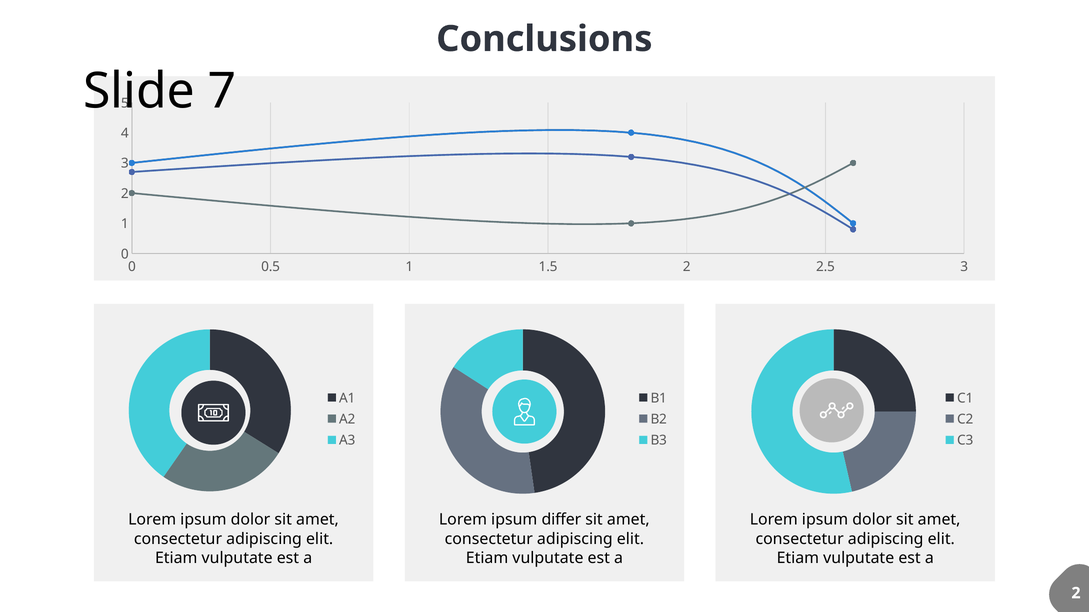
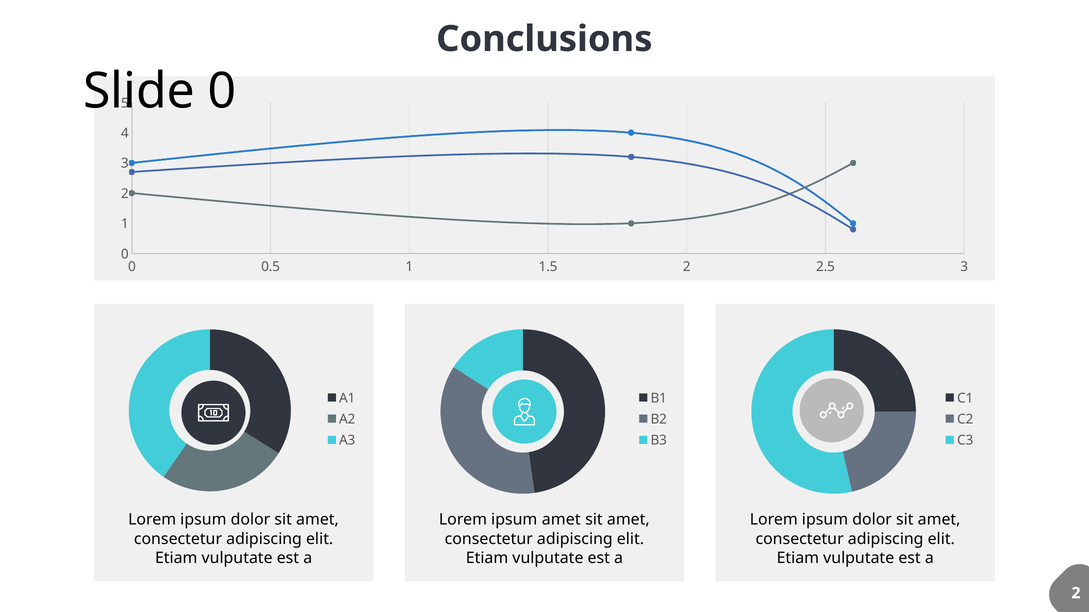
7 at (222, 91): 7 -> 0
ipsum differ: differ -> amet
